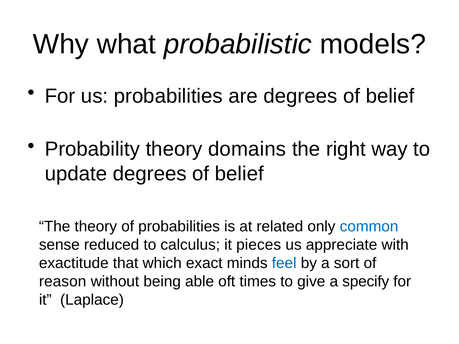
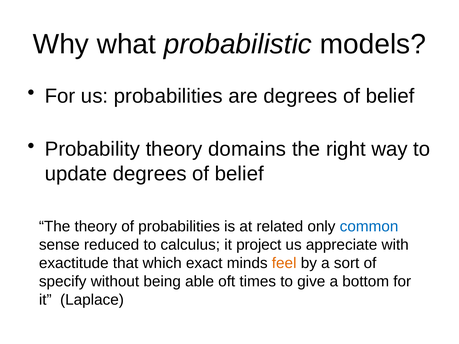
pieces: pieces -> project
feel colour: blue -> orange
reason: reason -> specify
specify: specify -> bottom
